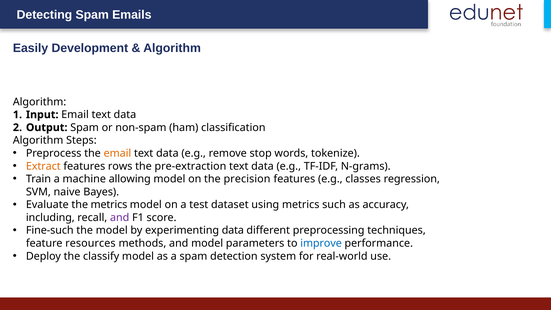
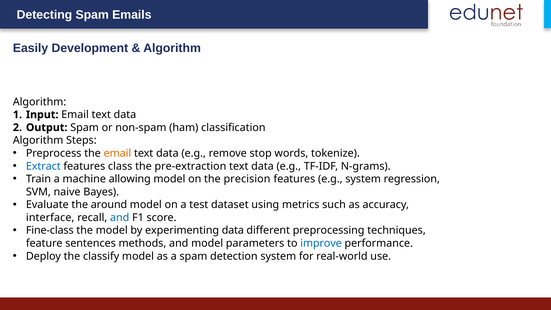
Extract colour: orange -> blue
rows: rows -> class
e.g classes: classes -> system
the metrics: metrics -> around
including: including -> interface
and at (120, 218) colour: purple -> blue
Fine-such: Fine-such -> Fine-class
resources: resources -> sentences
